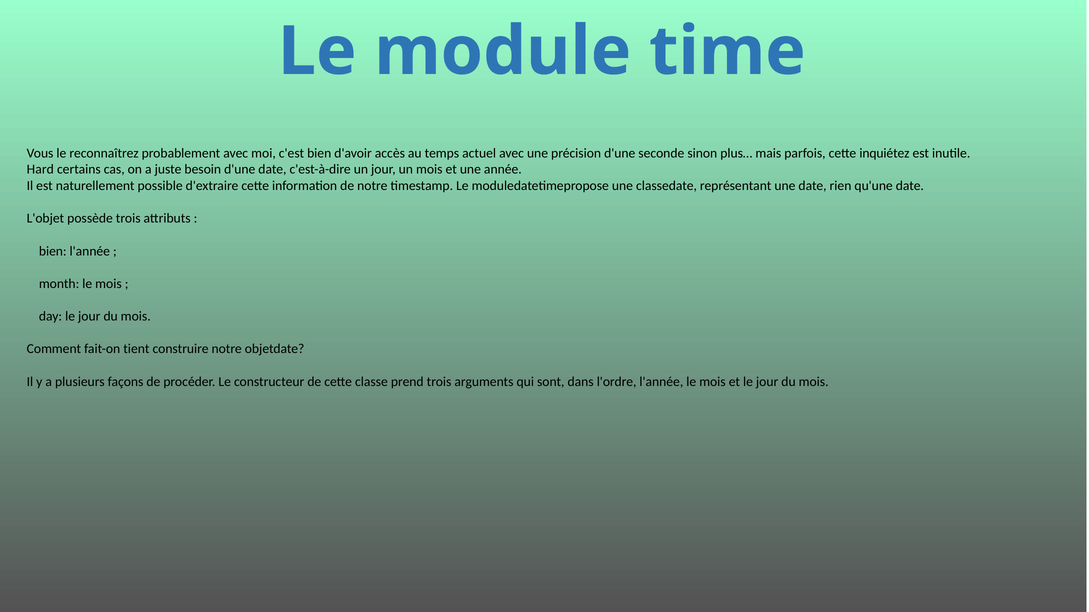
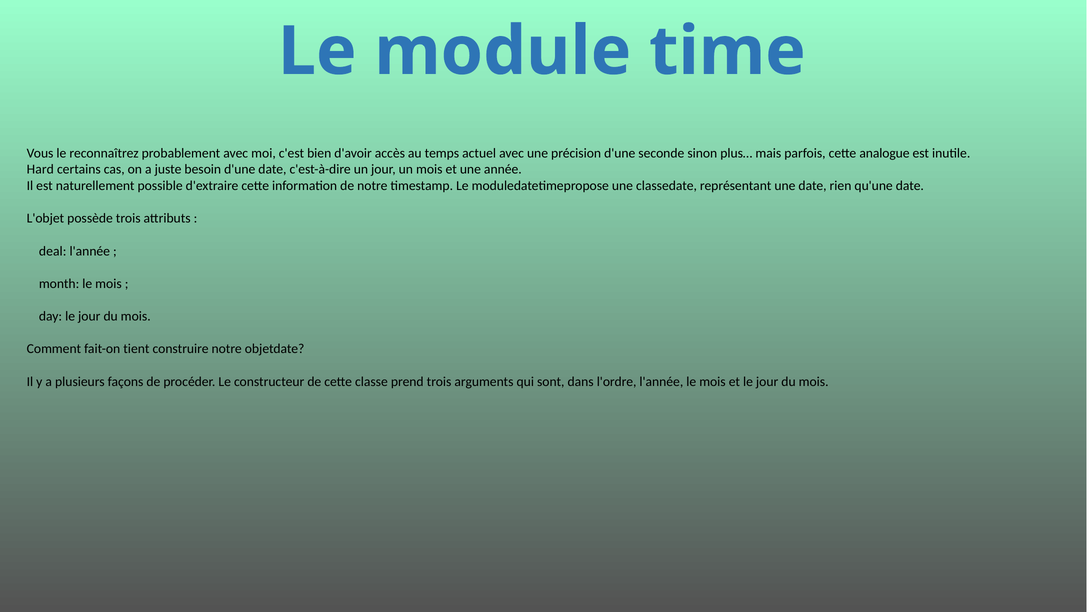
inquiétez: inquiétez -> analogue
bien at (53, 251): bien -> deal
